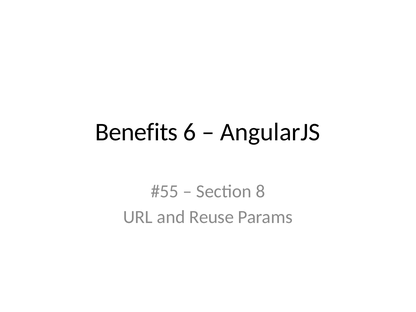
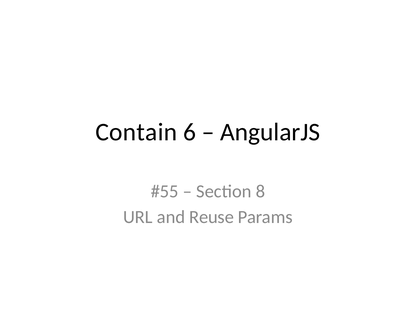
Benefits: Benefits -> Contain
